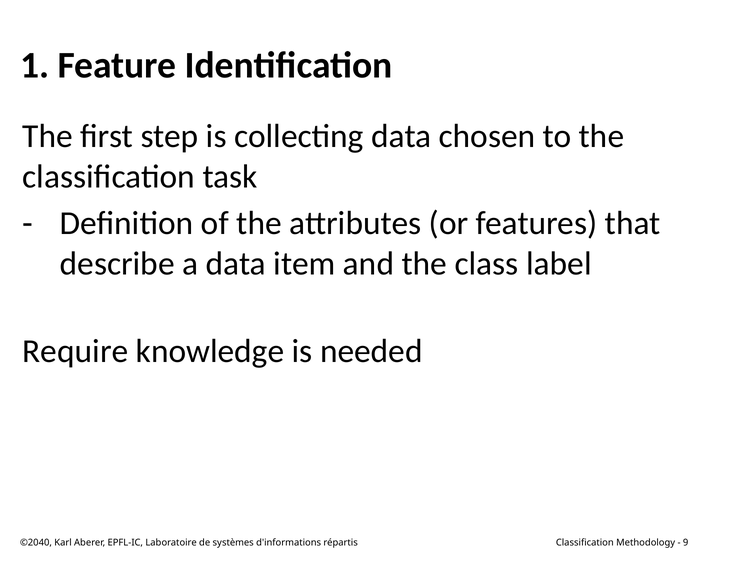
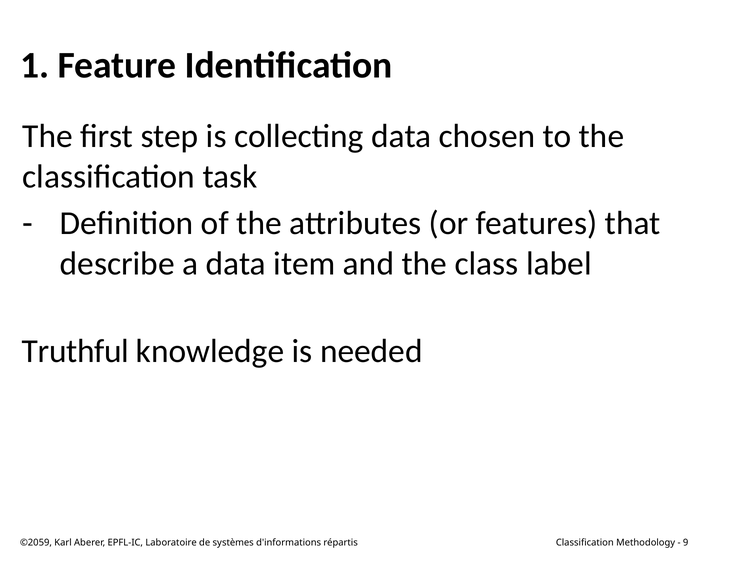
Require: Require -> Truthful
©2040: ©2040 -> ©2059
